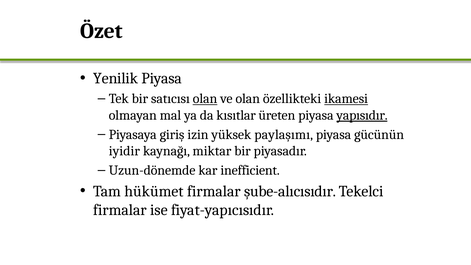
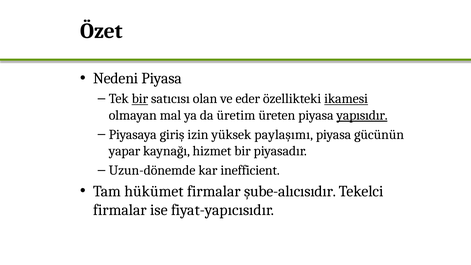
Yenilik: Yenilik -> Nedeni
bir at (140, 99) underline: none -> present
olan at (205, 99) underline: present -> none
ve olan: olan -> eder
kısıtlar: kısıtlar -> üretim
iyidir: iyidir -> yapar
miktar: miktar -> hizmet
